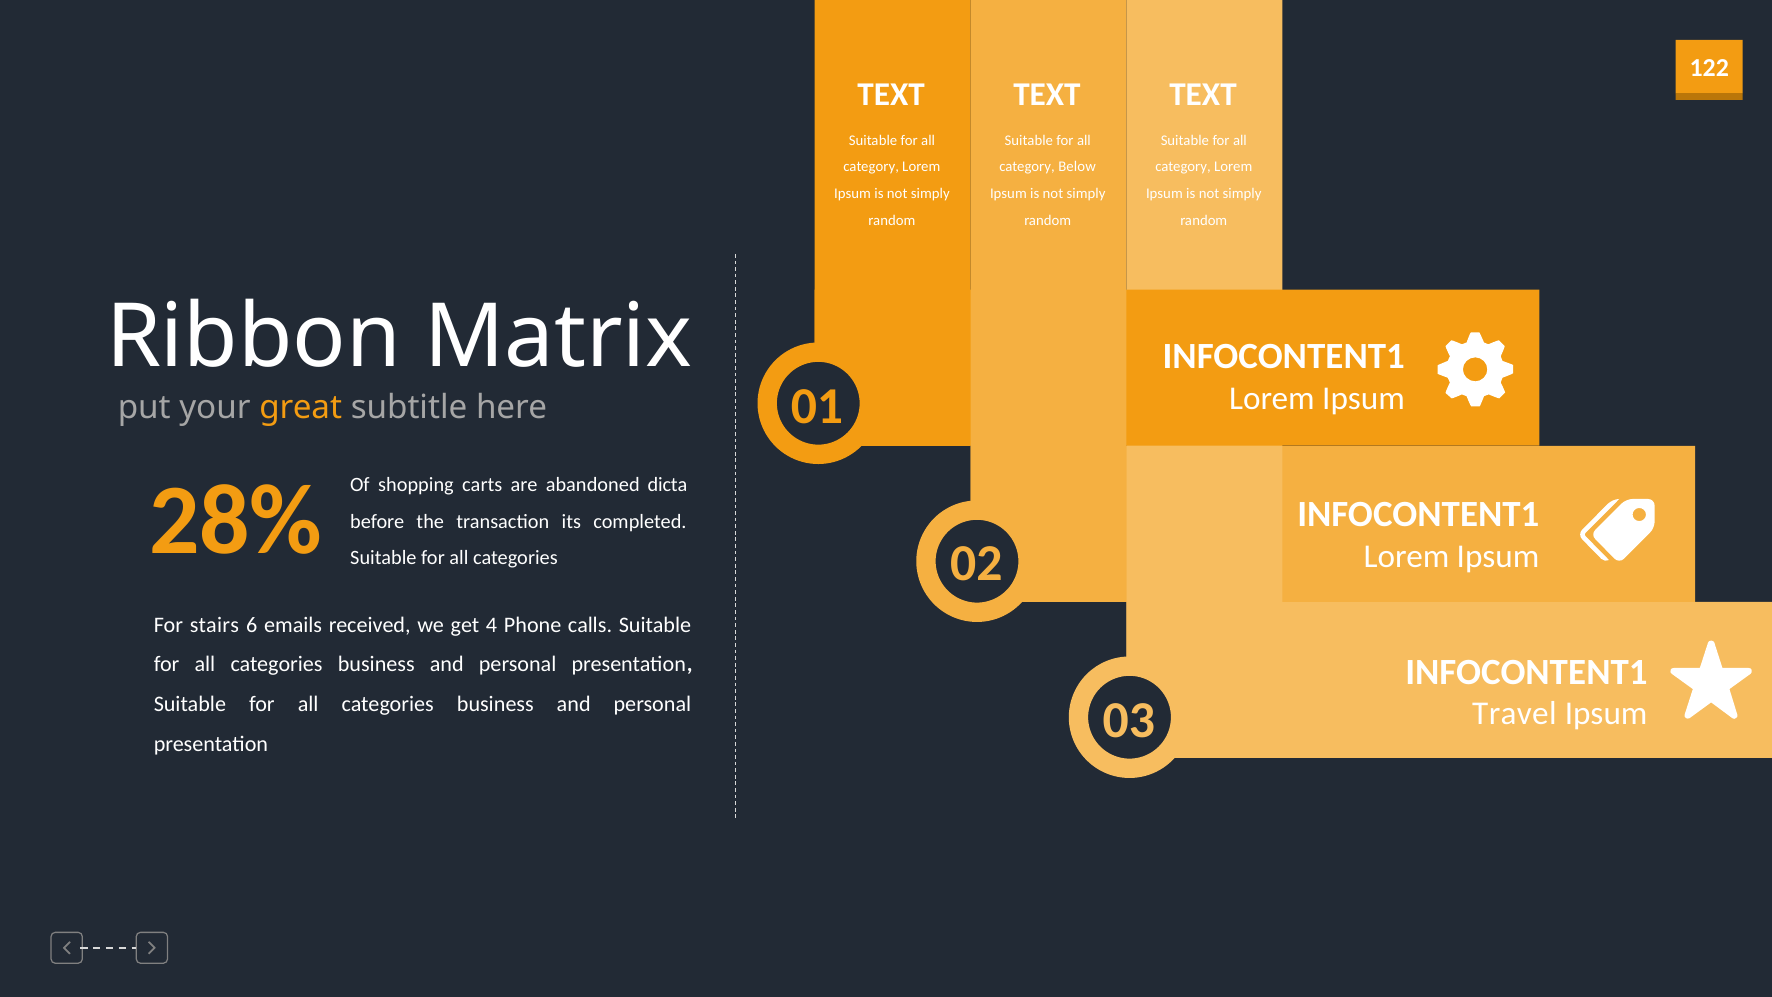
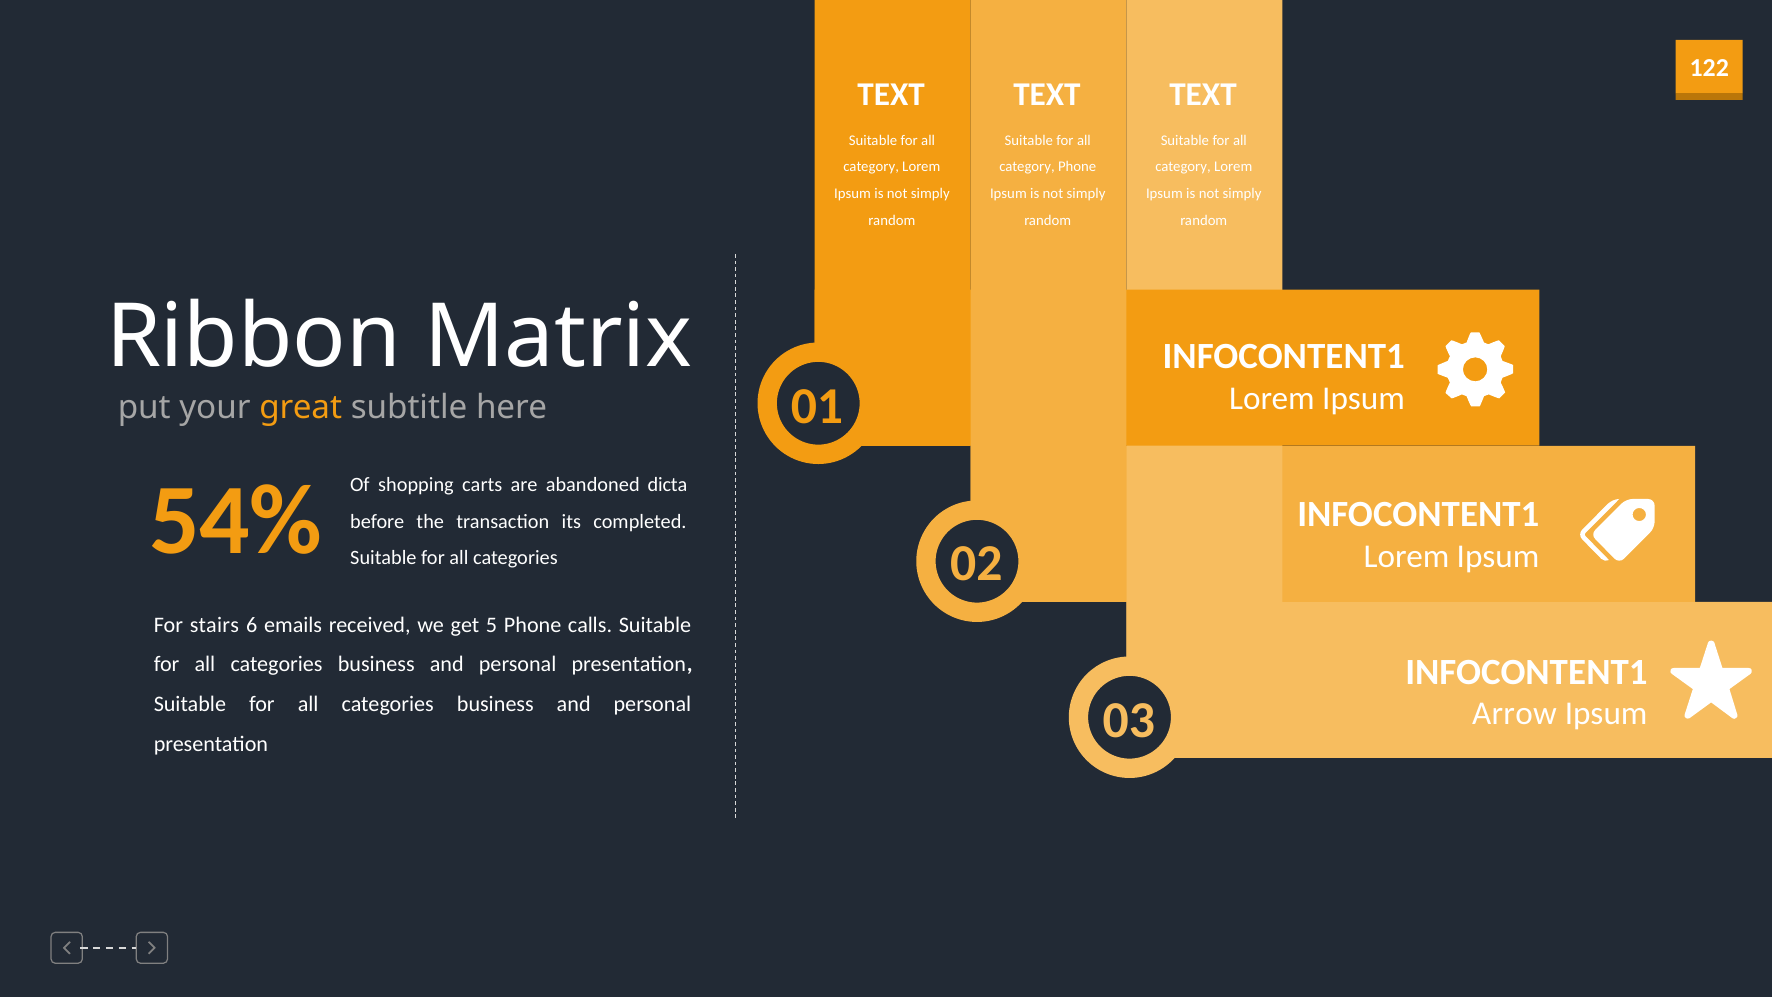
category Below: Below -> Phone
28%: 28% -> 54%
4: 4 -> 5
Travel: Travel -> Arrow
